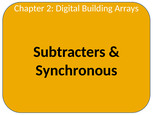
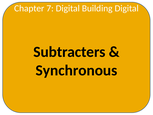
2: 2 -> 7
Building Arrays: Arrays -> Digital
